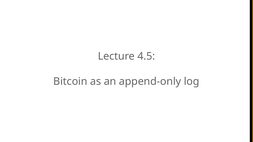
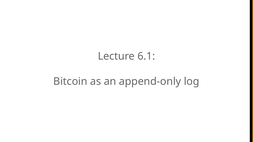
4.5: 4.5 -> 6.1
